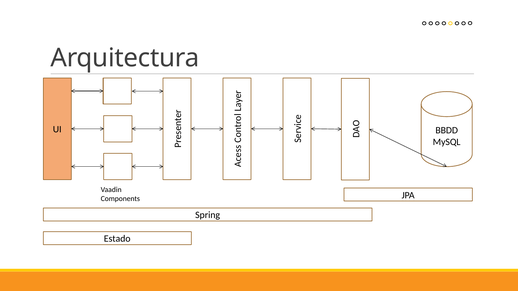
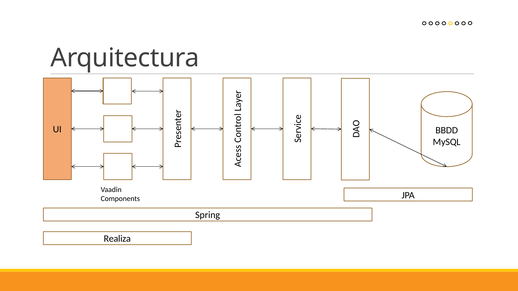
Estado: Estado -> Realiza
